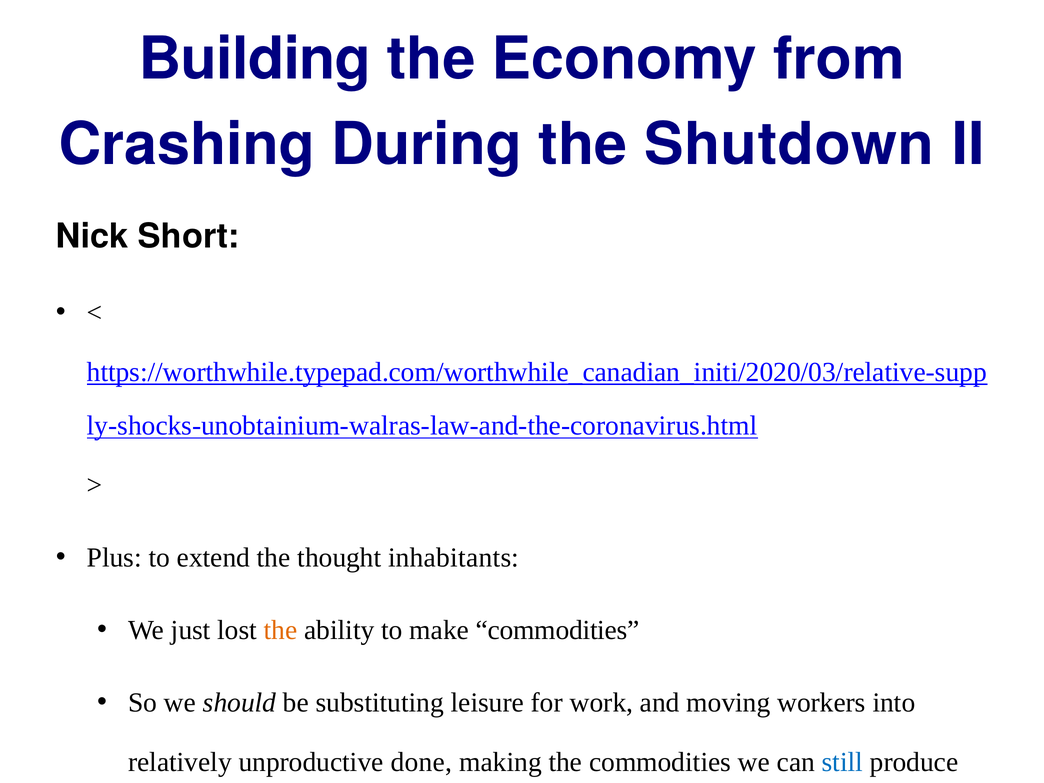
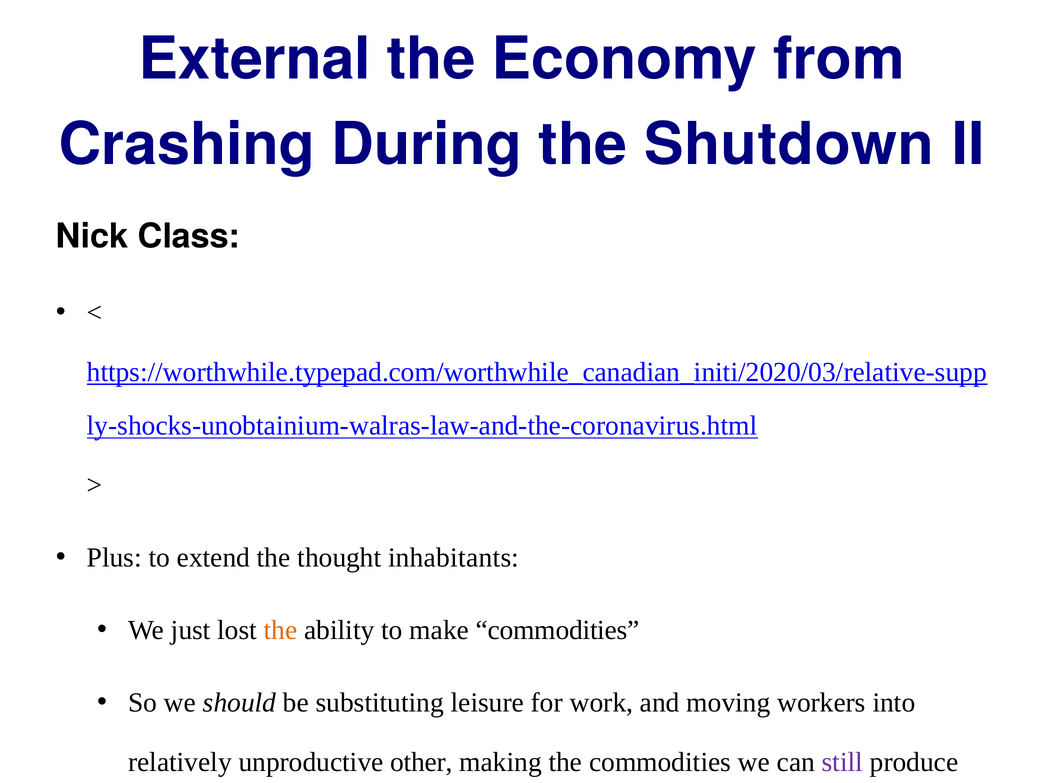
Building: Building -> External
Short: Short -> Class
done: done -> other
still colour: blue -> purple
